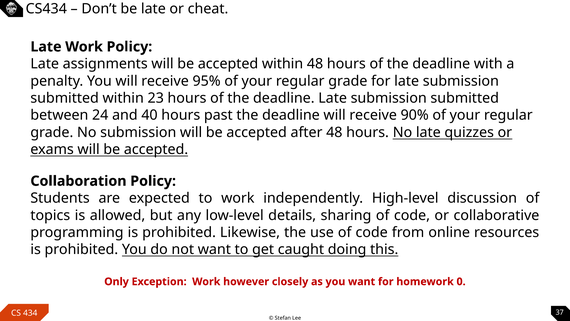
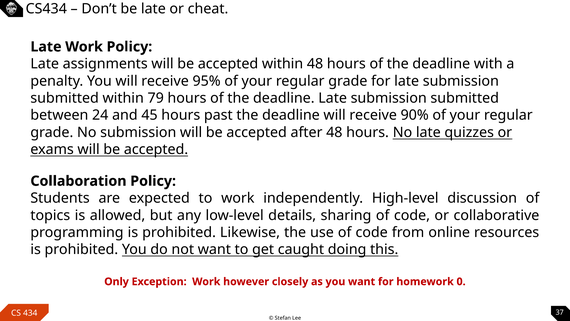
23: 23 -> 79
40: 40 -> 45
